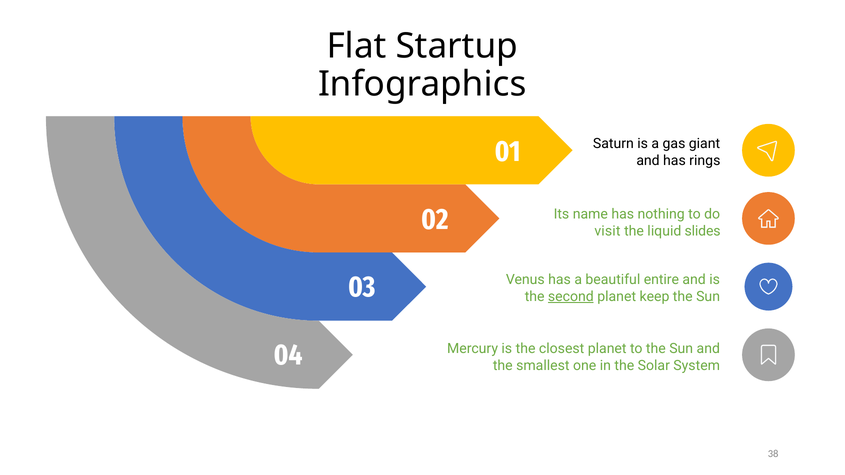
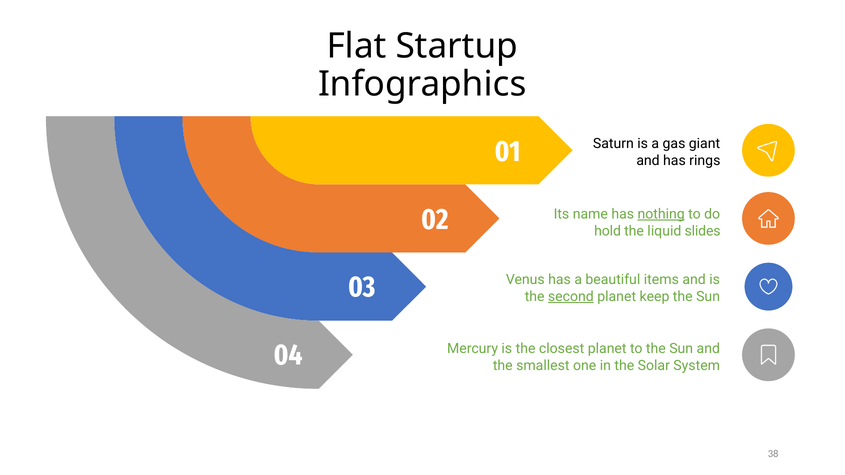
nothing underline: none -> present
visit: visit -> hold
entire: entire -> items
